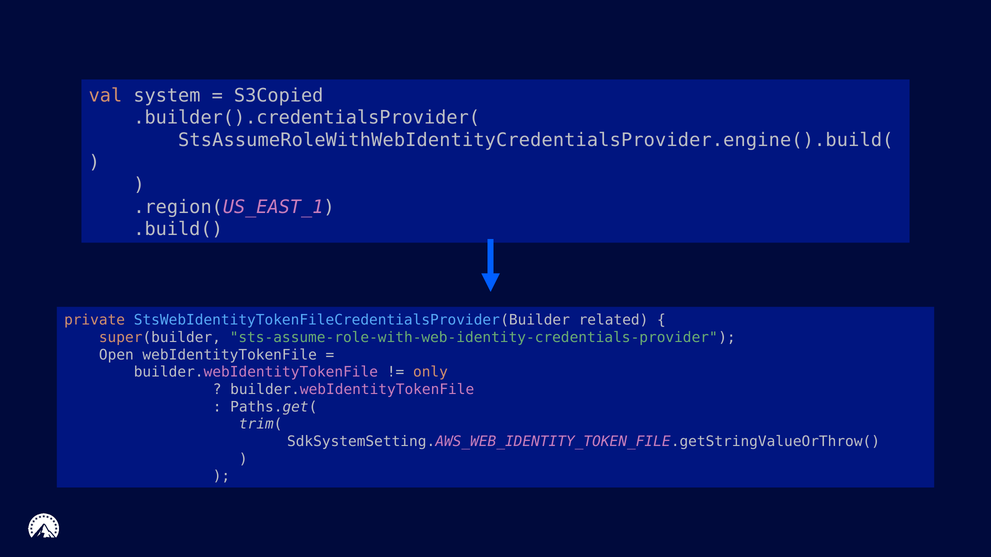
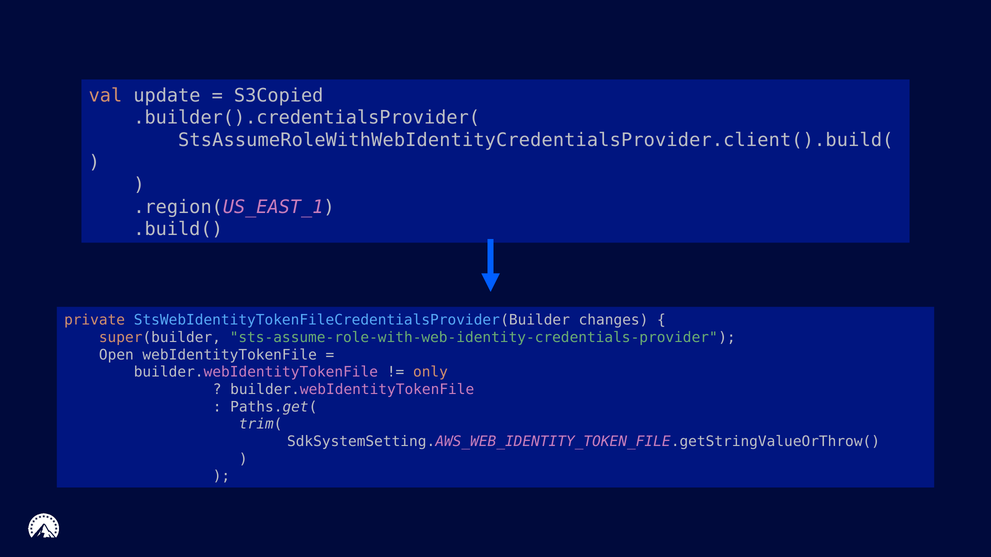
system: system -> update
StsAssumeRoleWithWebIdentityCredentialsProvider.engine().build(: StsAssumeRoleWithWebIdentityCredentialsProvider.engine().build( -> StsAssumeRoleWithWebIdentityCredentialsProvider.client().build(
related: related -> changes
